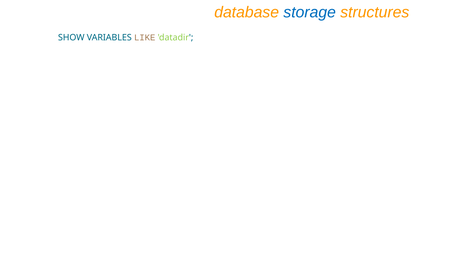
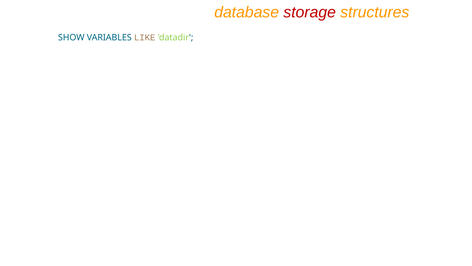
storage colour: blue -> red
